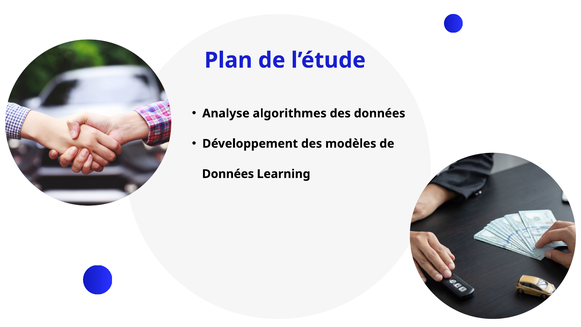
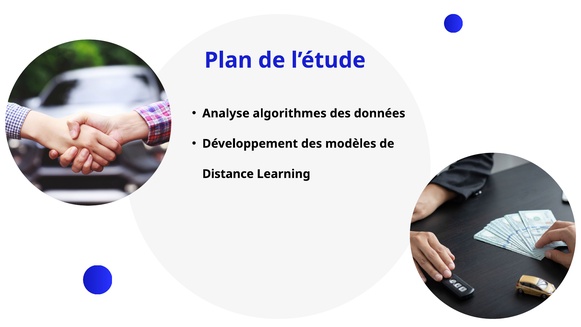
Données at (228, 174): Données -> Distance
